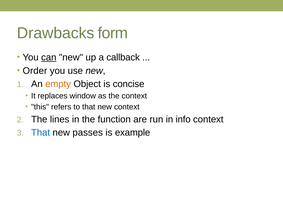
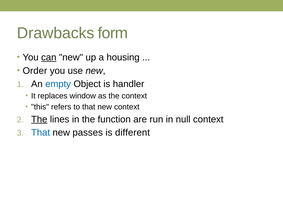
callback: callback -> housing
empty colour: orange -> blue
concise: concise -> handler
The at (39, 119) underline: none -> present
info: info -> null
example: example -> different
